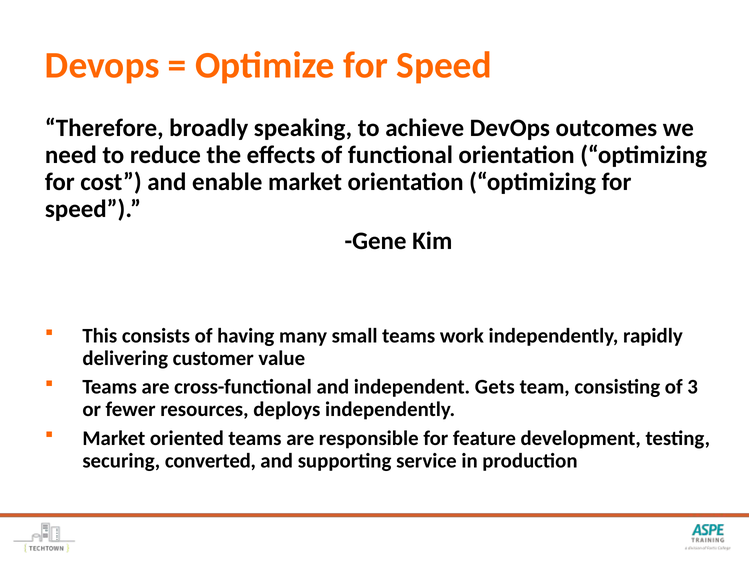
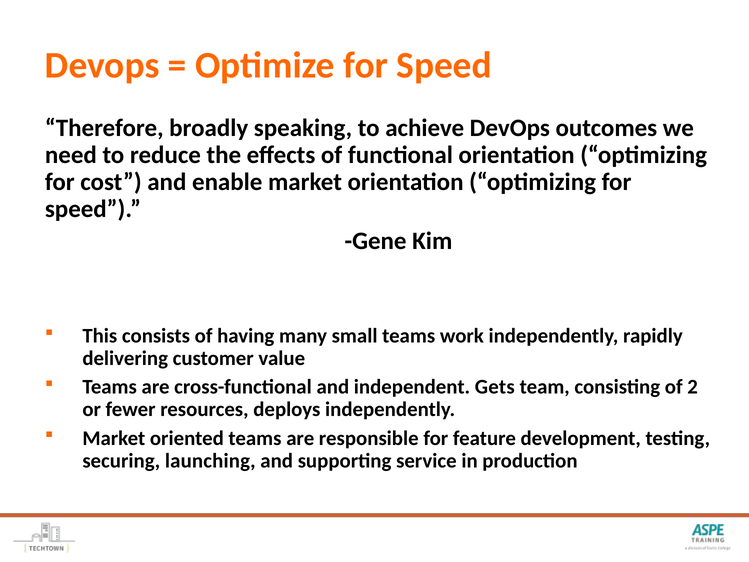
3: 3 -> 2
converted: converted -> launching
